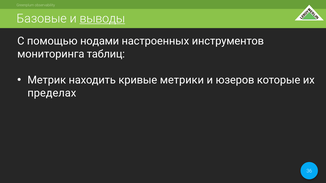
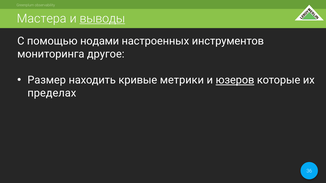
Базовые: Базовые -> Мастера
таблиц: таблиц -> другое
Метрик: Метрик -> Размер
юзеров underline: none -> present
